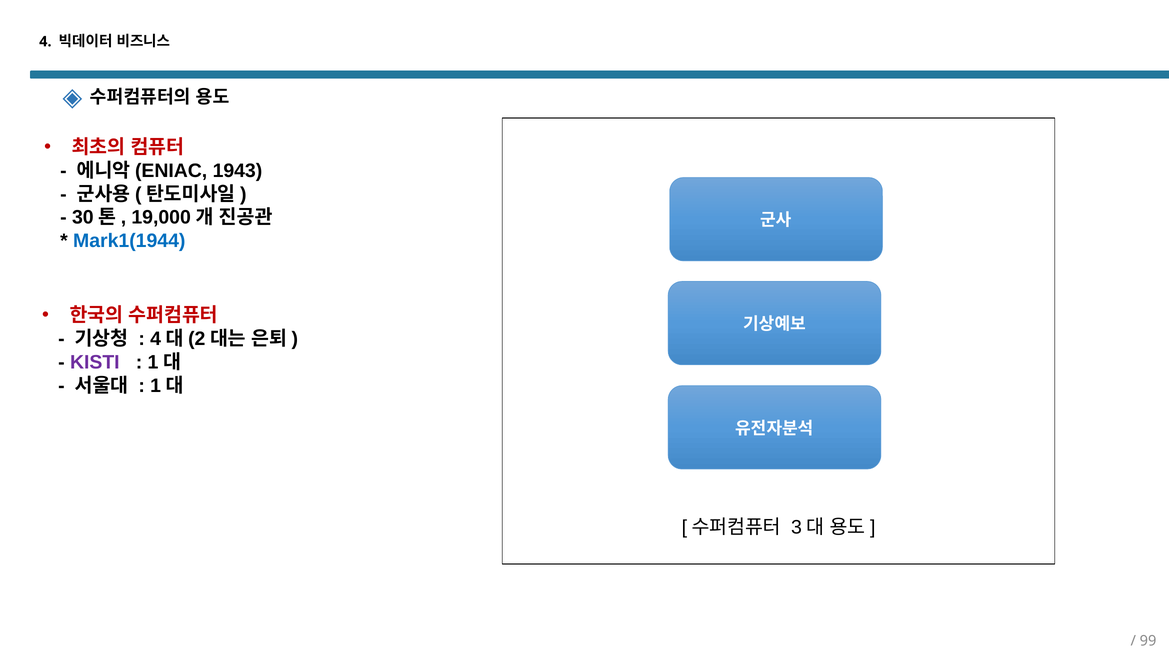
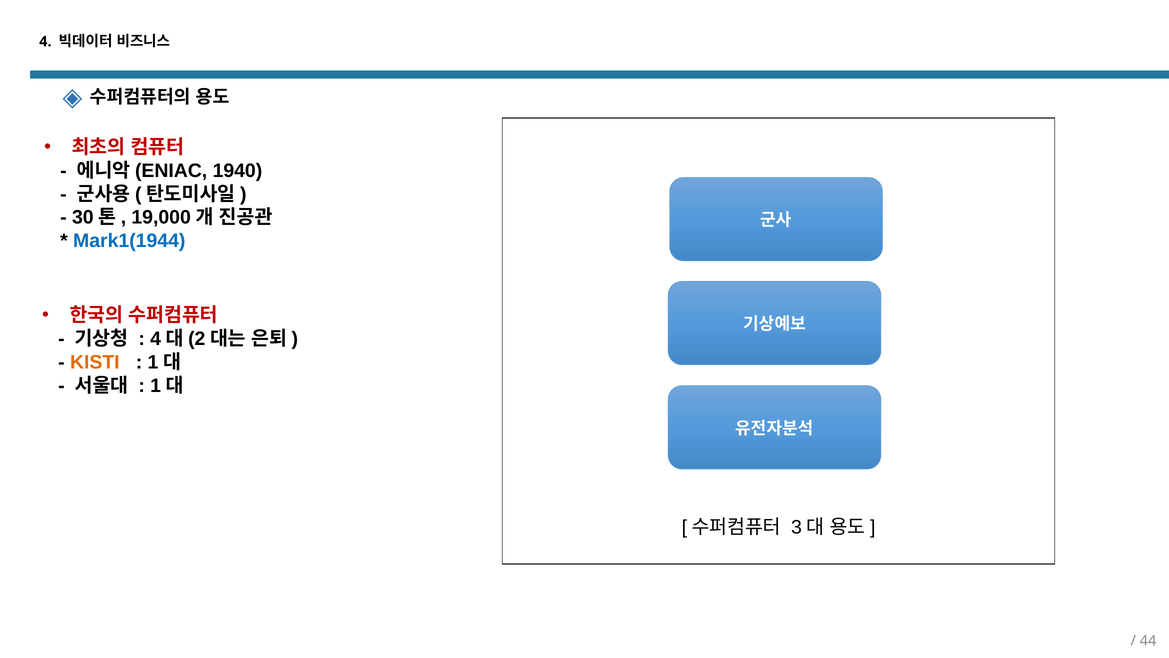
1943: 1943 -> 1940
KISTI colour: purple -> orange
99: 99 -> 44
